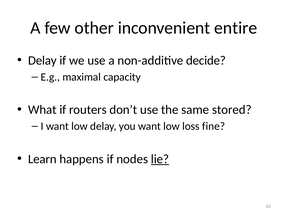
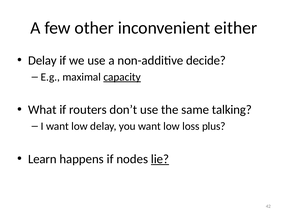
entire: entire -> either
capacity underline: none -> present
stored: stored -> talking
fine: fine -> plus
